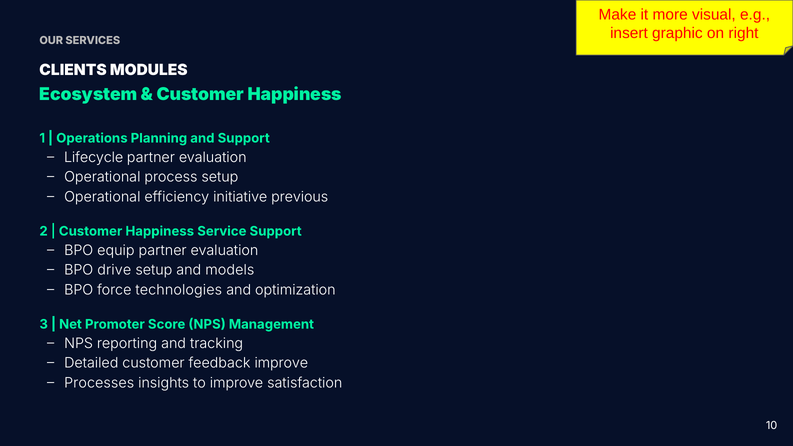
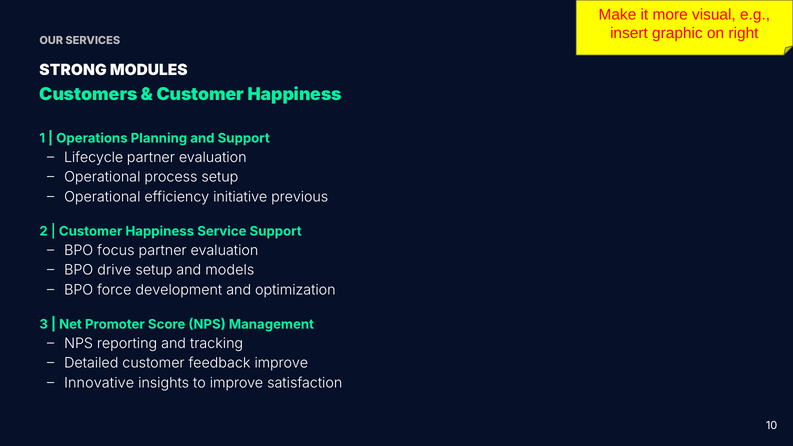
CLIENTS: CLIENTS -> STRONG
Ecosystem: Ecosystem -> Customers
equip: equip -> focus
technologies: technologies -> development
Processes: Processes -> Innovative
